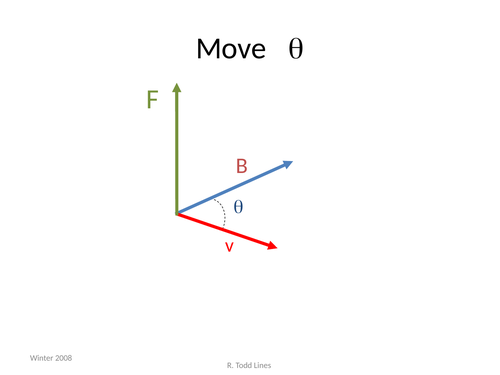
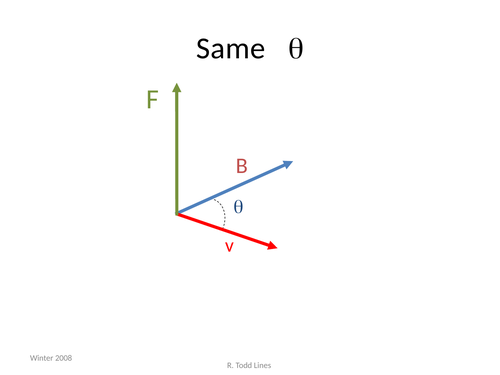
Move: Move -> Same
